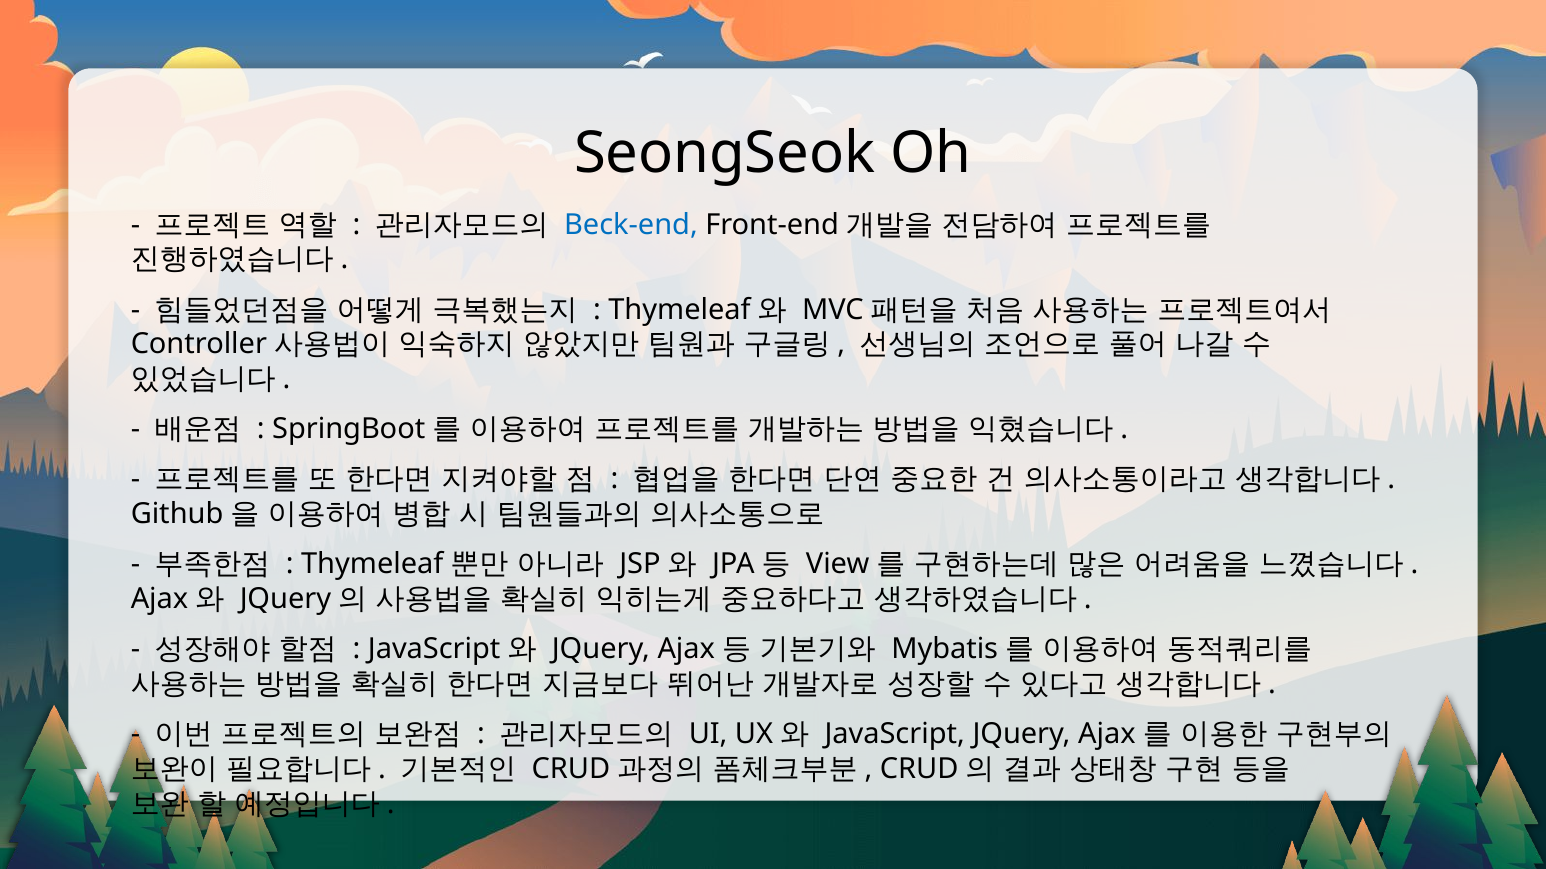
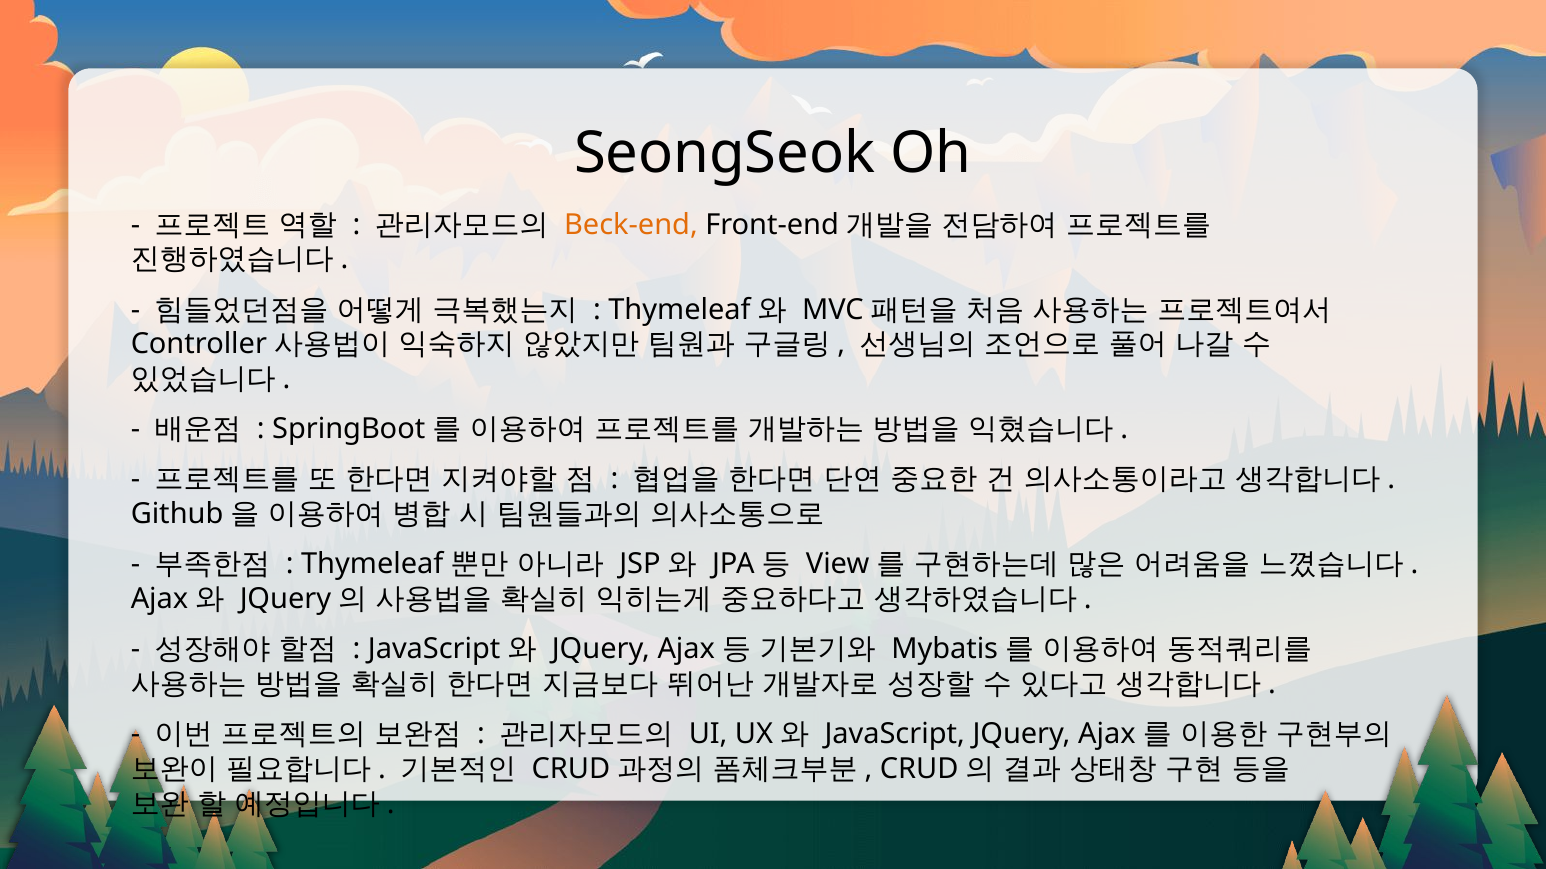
Beck-end colour: blue -> orange
